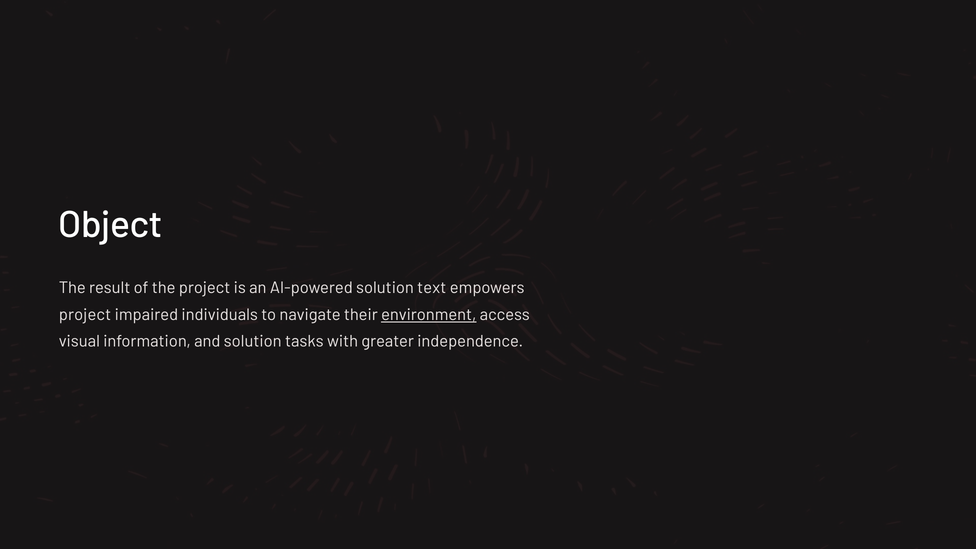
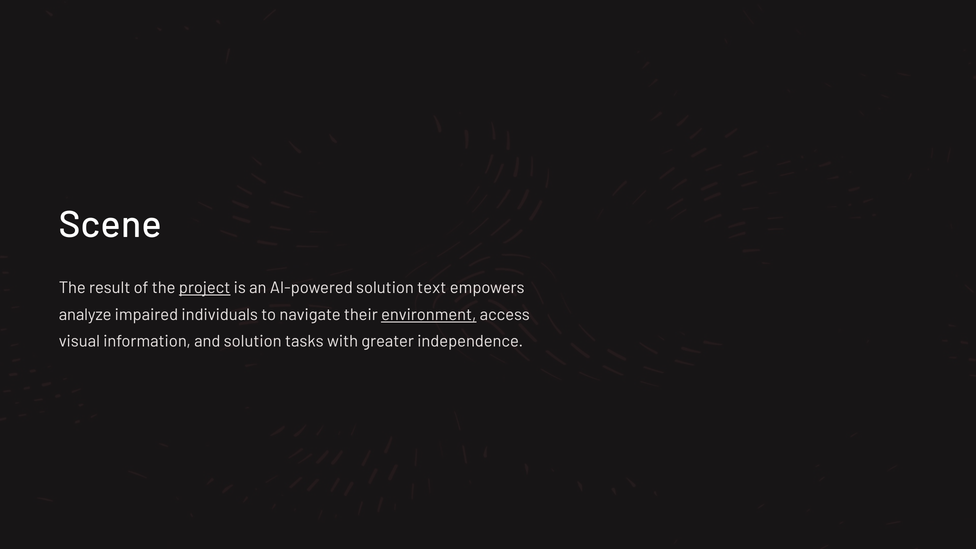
Object: Object -> Scene
project at (205, 288) underline: none -> present
project at (85, 315): project -> analyze
